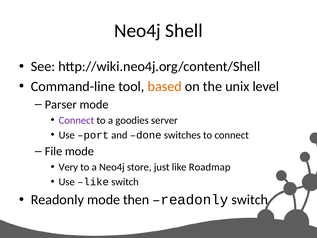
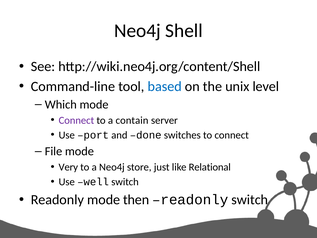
based colour: orange -> blue
Parser: Parser -> Which
goodies: goodies -> contain
Roadmap: Roadmap -> Relational
Use like: like -> well
